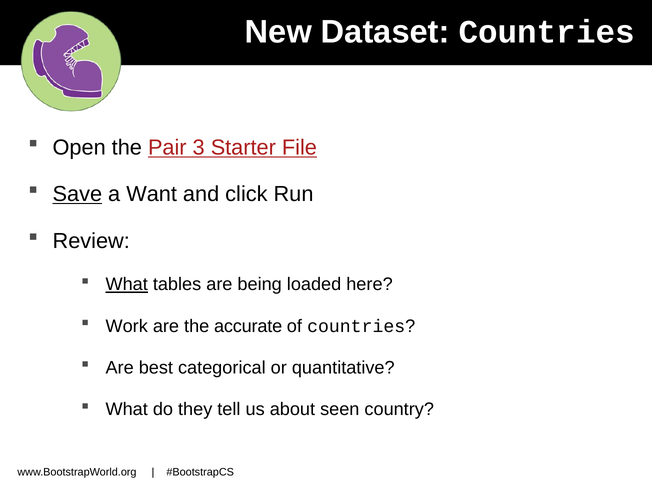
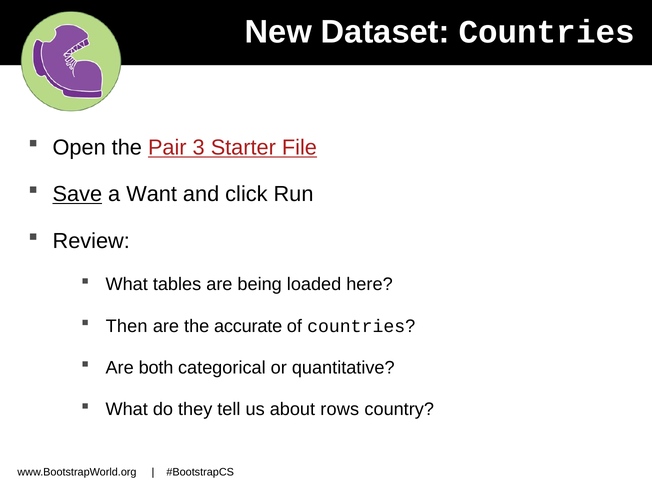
What at (127, 284) underline: present -> none
Work: Work -> Then
best: best -> both
seen: seen -> rows
